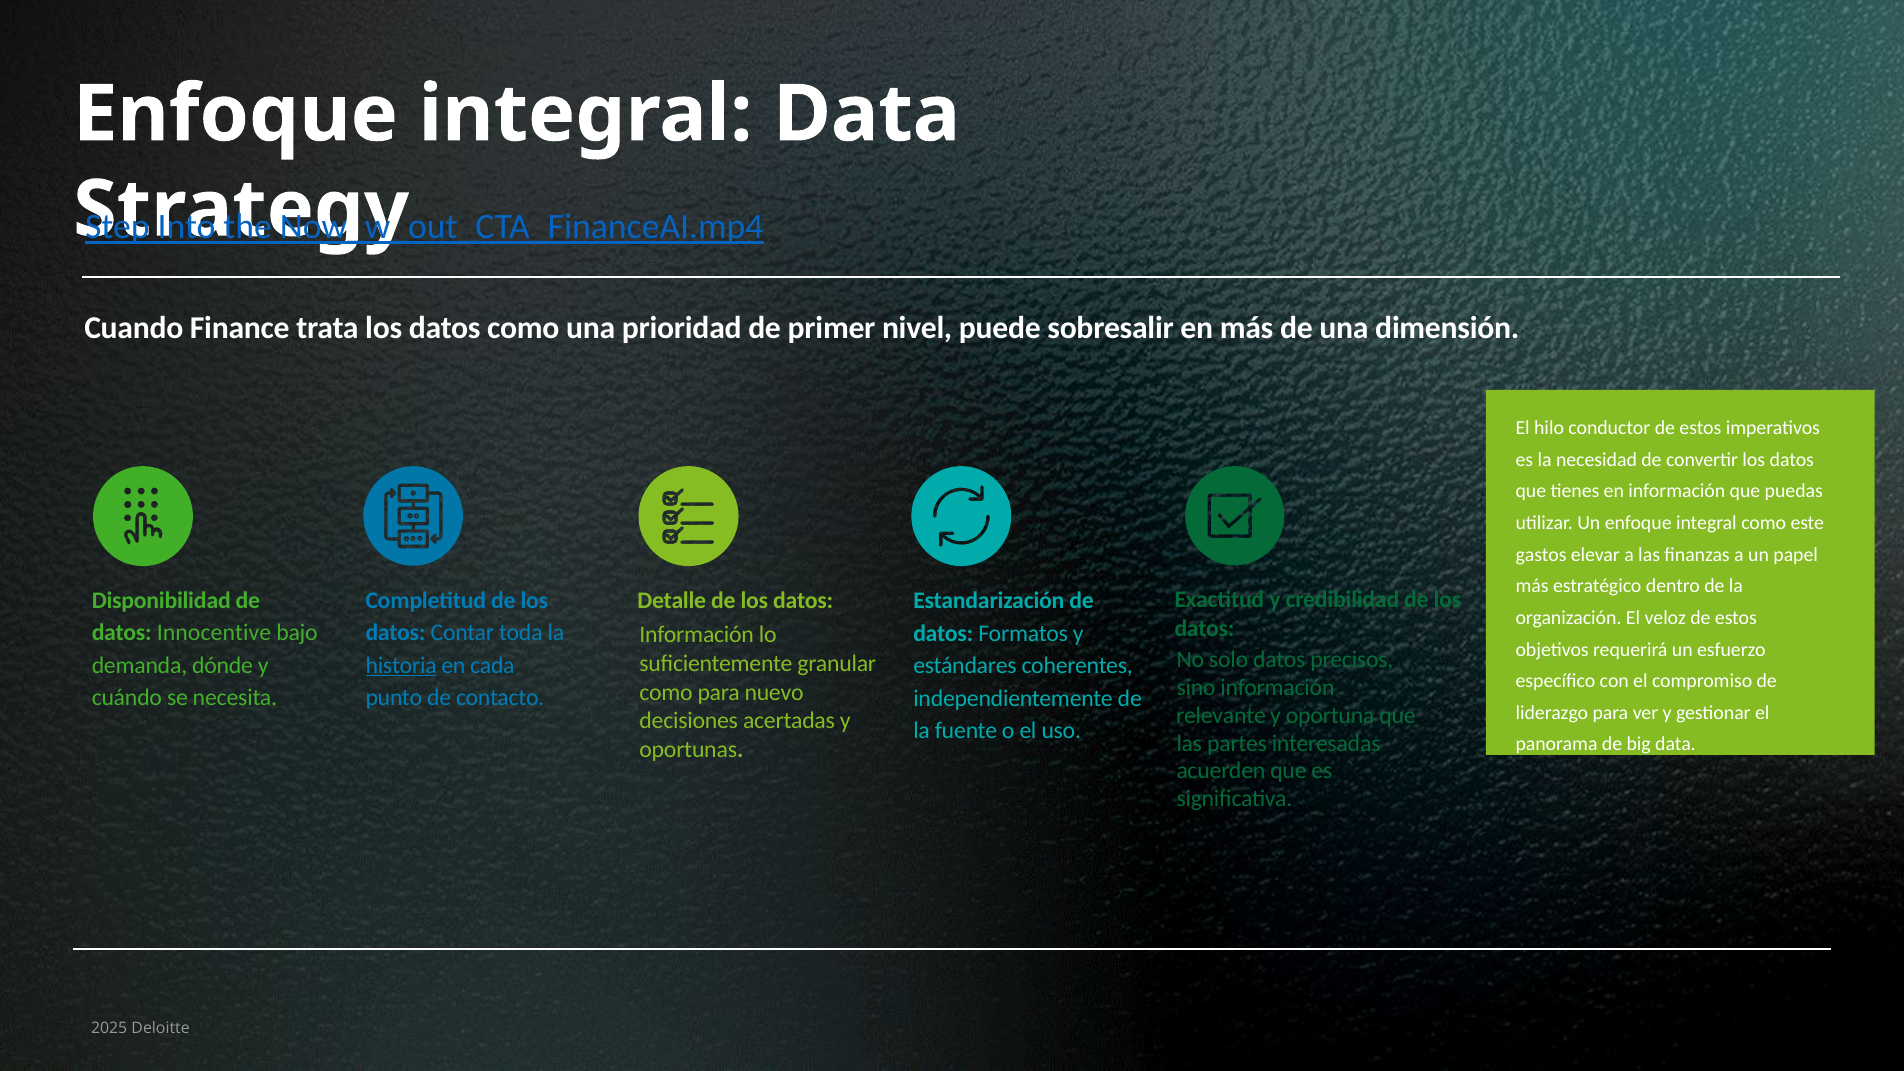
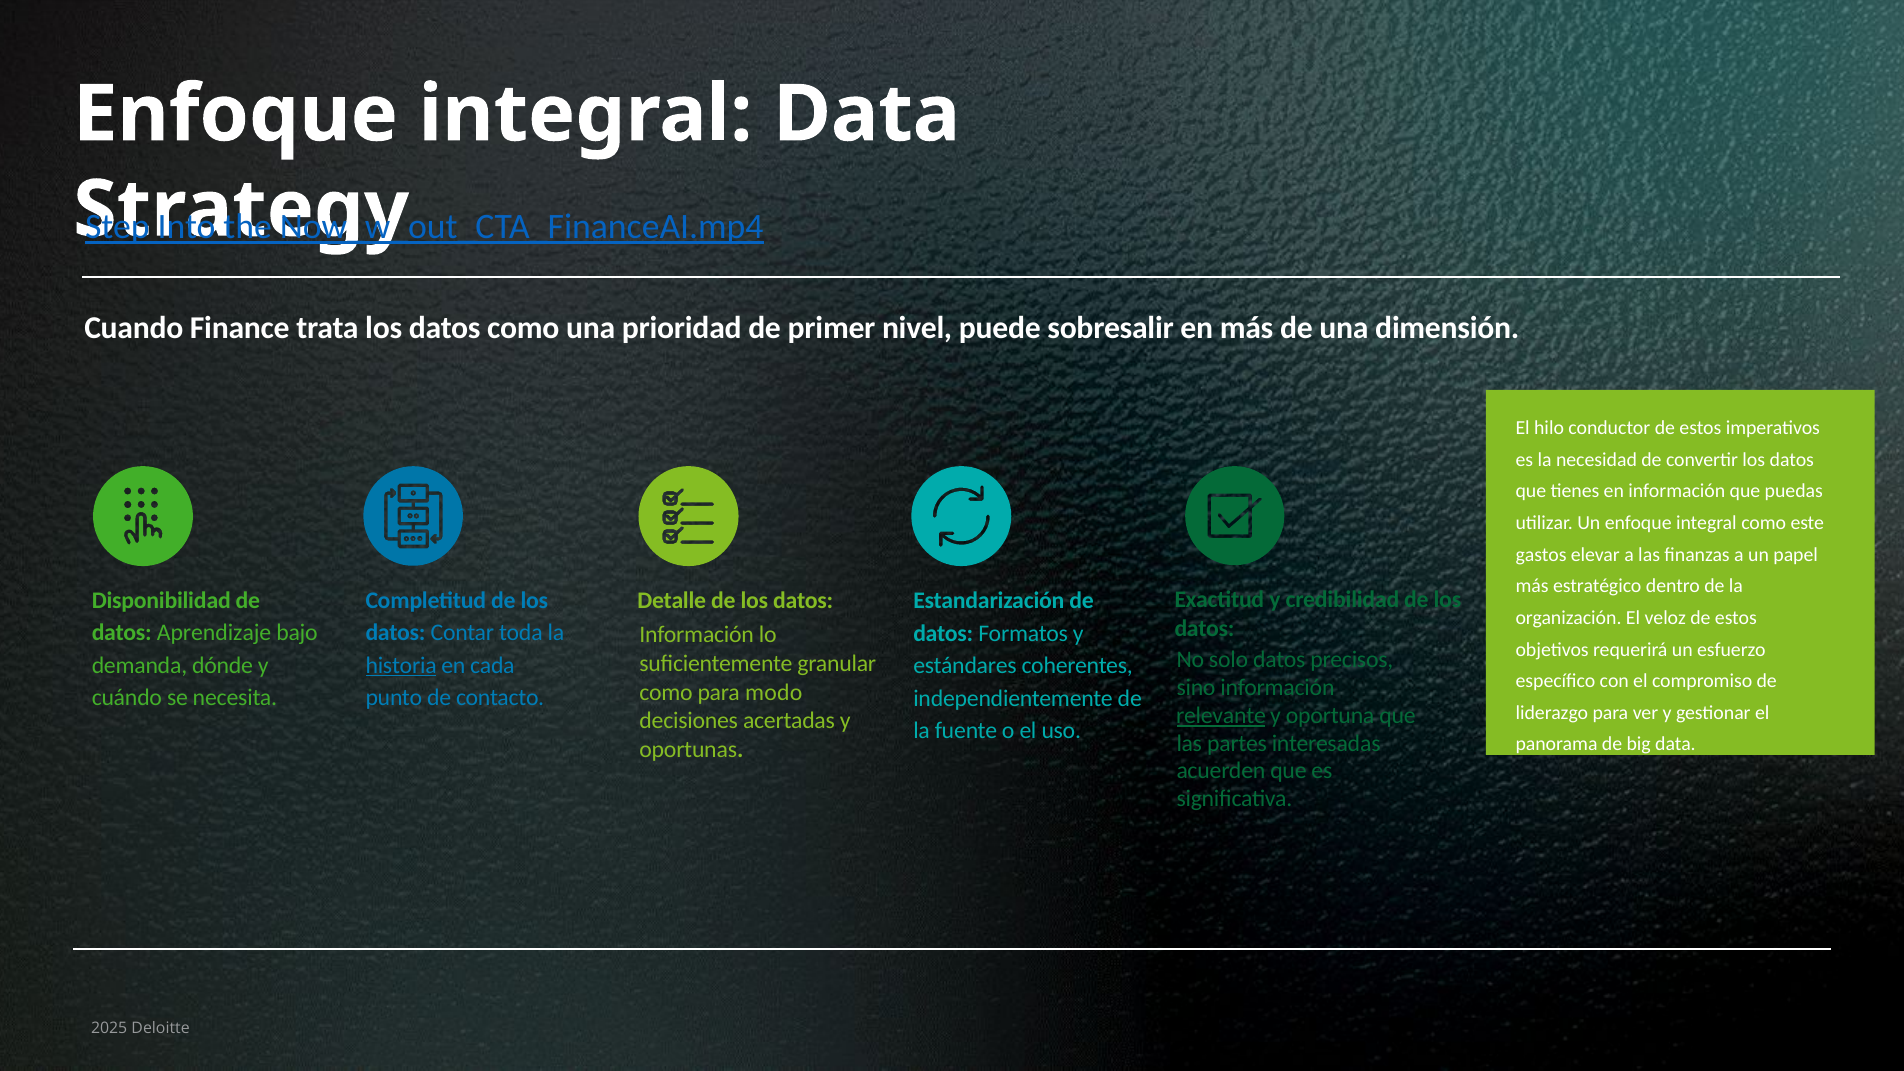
Innocentive: Innocentive -> Aprendizaje
nuevo: nuevo -> modo
relevante underline: none -> present
